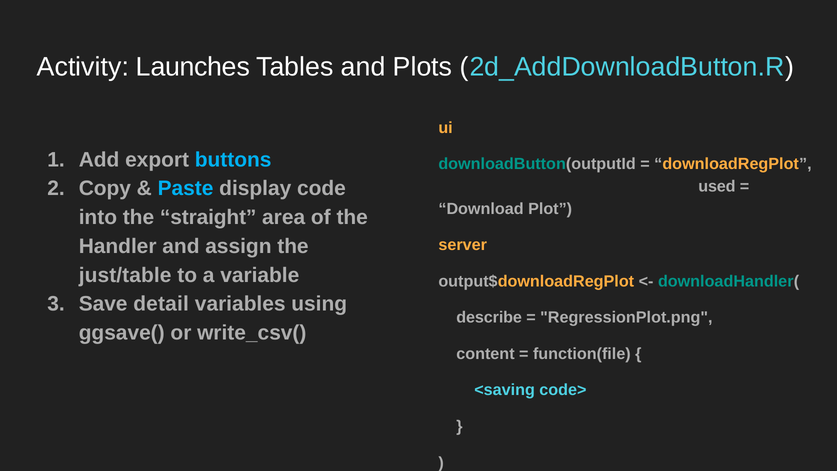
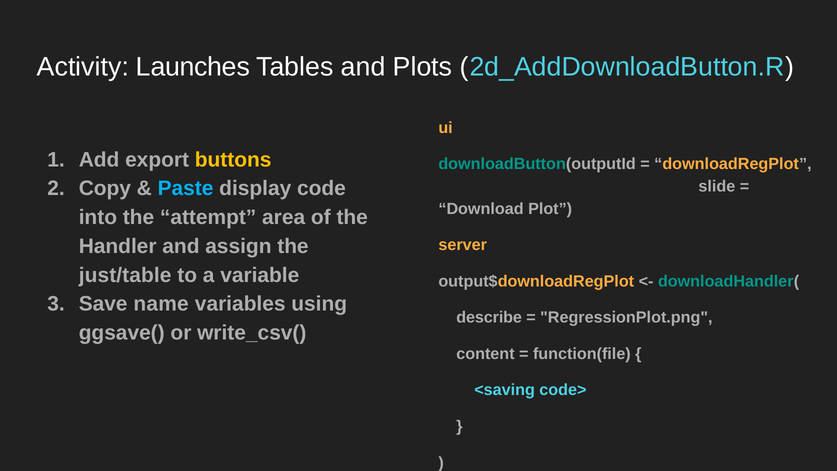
buttons colour: light blue -> yellow
used: used -> slide
straight: straight -> attempt
detail: detail -> name
